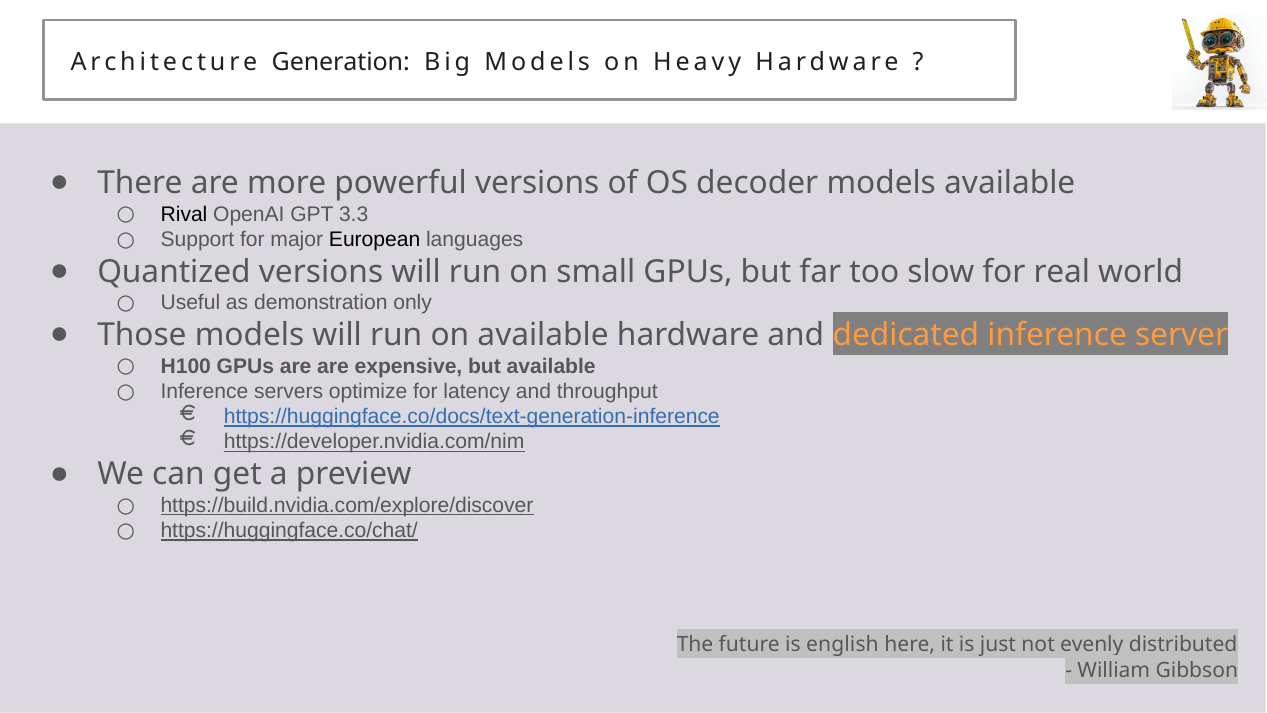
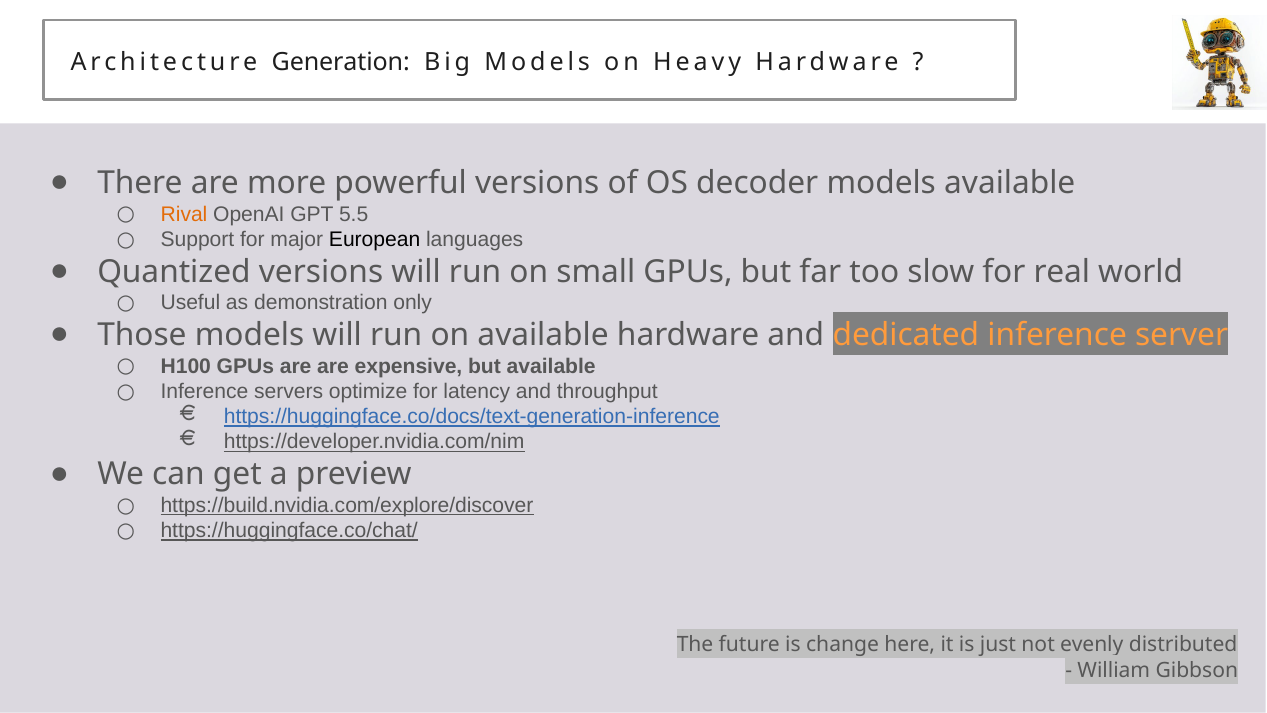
Rival colour: black -> orange
3.3: 3.3 -> 5.5
english: english -> change
